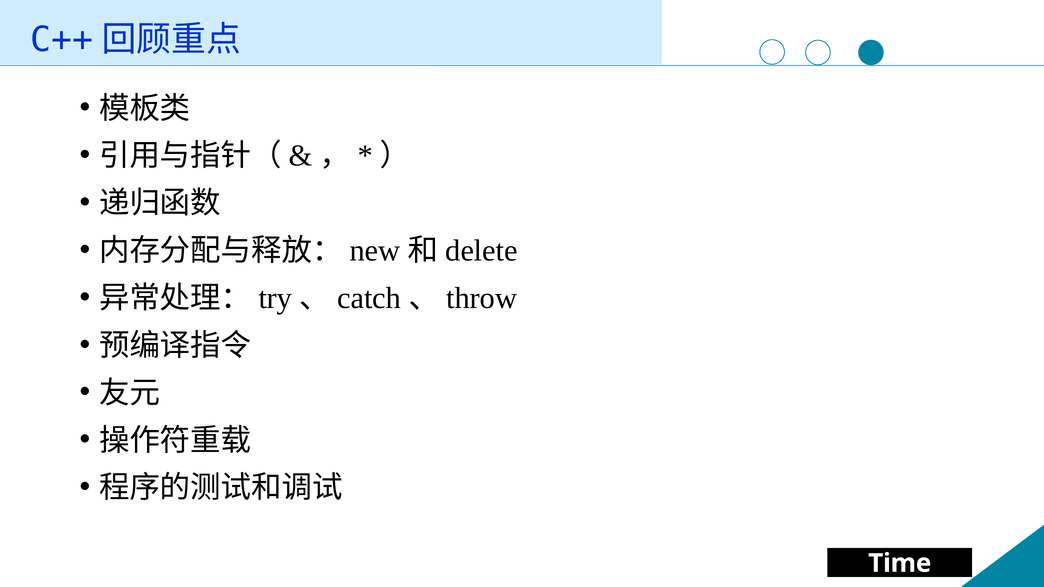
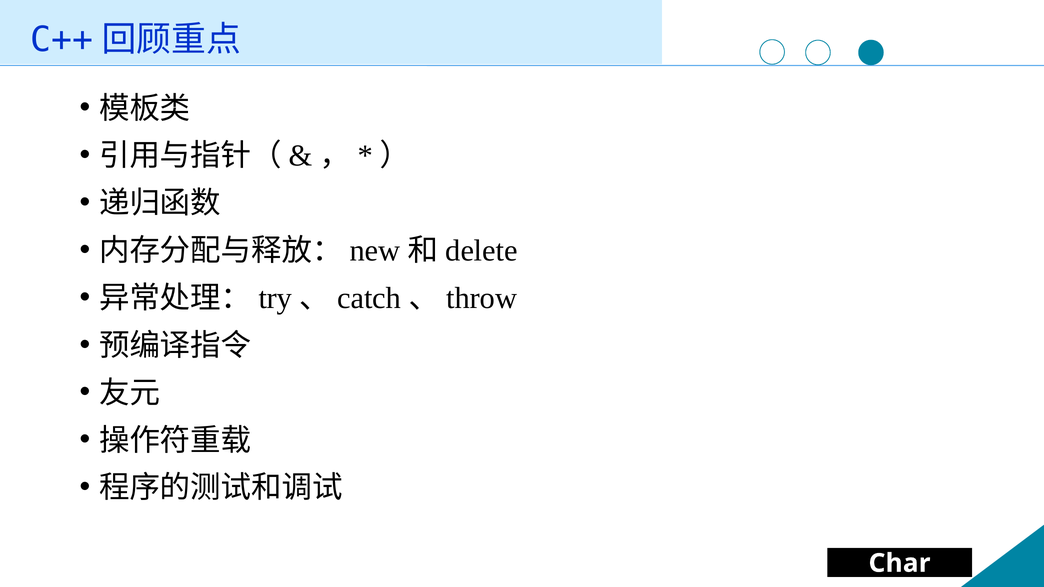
Time: Time -> Char
